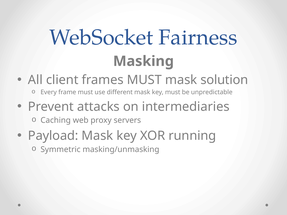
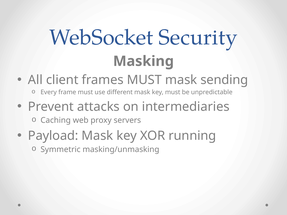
Fairness: Fairness -> Security
solution: solution -> sending
